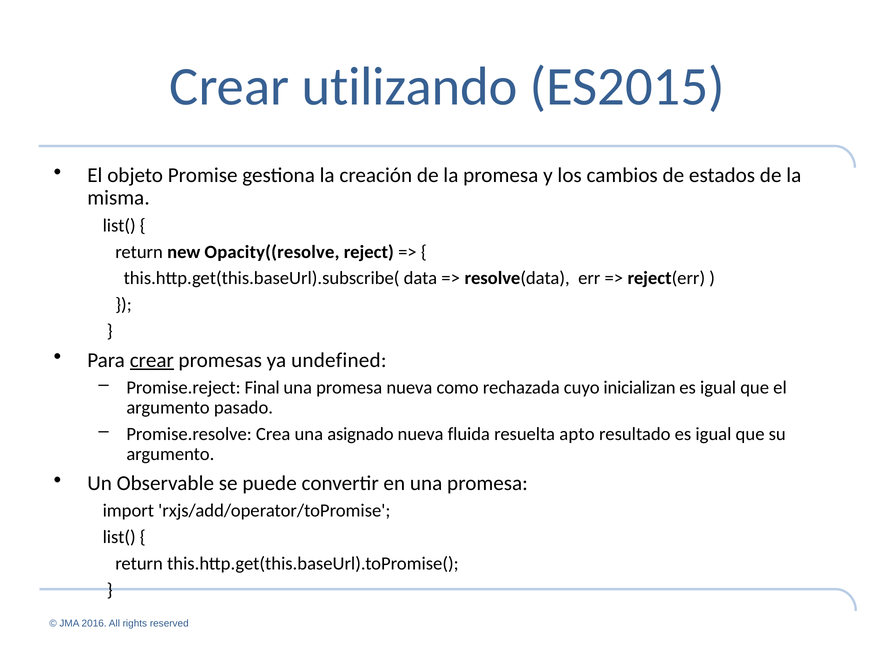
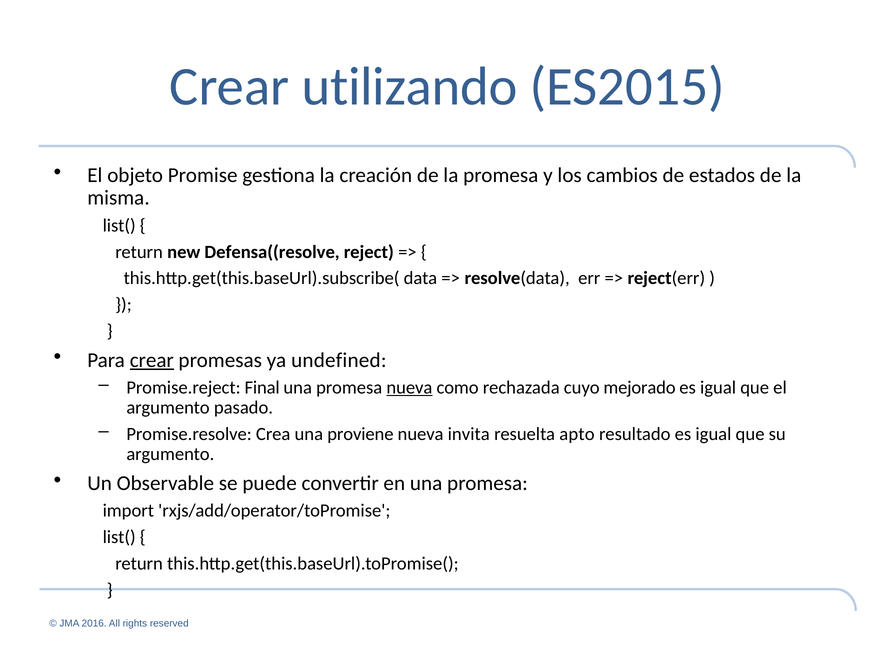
Opacity((resolve: Opacity((resolve -> Defensa((resolve
nueva at (409, 388) underline: none -> present
inicializan: inicializan -> mejorado
asignado: asignado -> proviene
fluida: fluida -> invita
